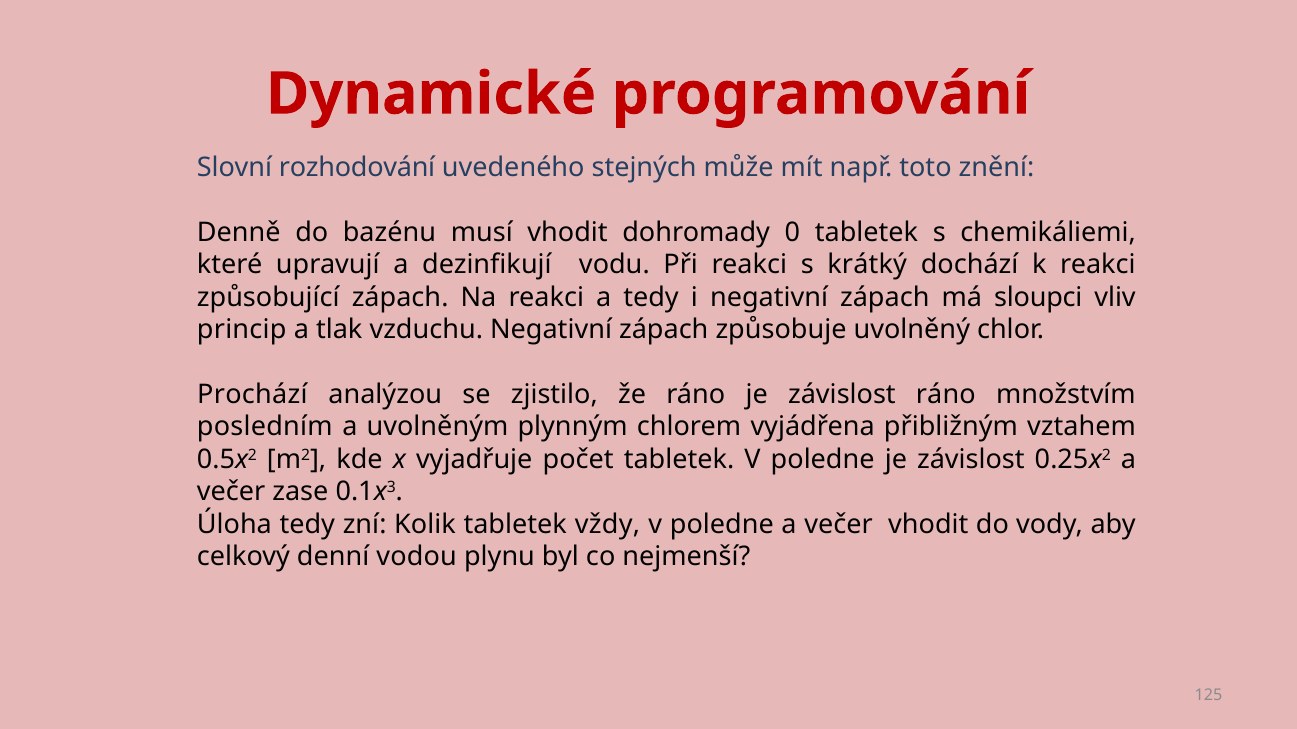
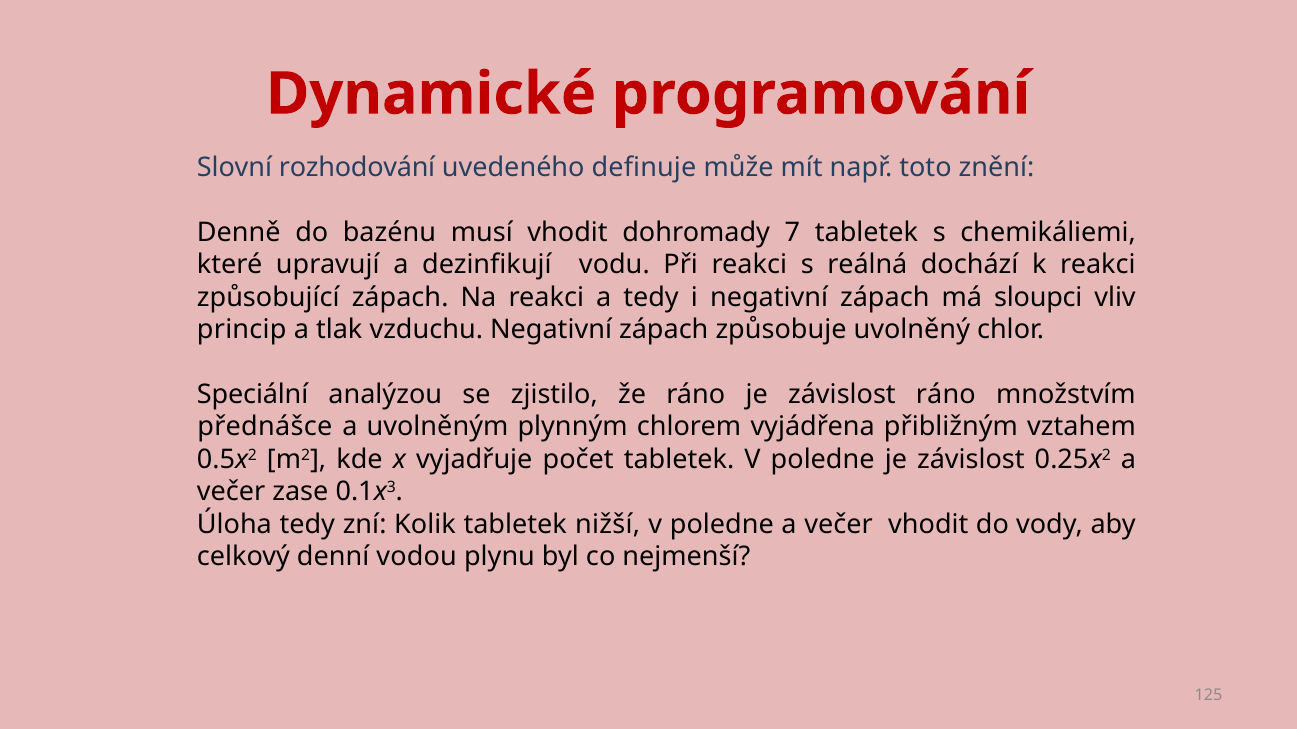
stejných: stejných -> definuje
0: 0 -> 7
krátký: krátký -> reálná
Prochází: Prochází -> Speciální
posledním: posledním -> přednášce
vždy: vždy -> nižší
